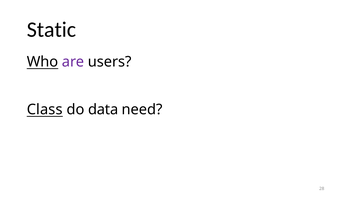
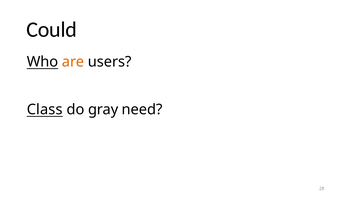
Static: Static -> Could
are colour: purple -> orange
data: data -> gray
